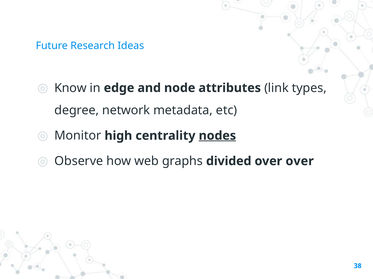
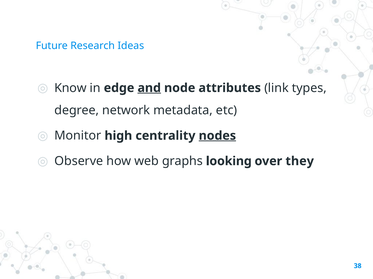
and underline: none -> present
divided: divided -> looking
over over: over -> they
